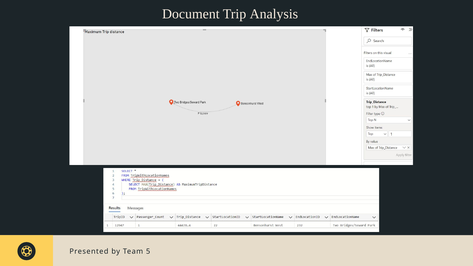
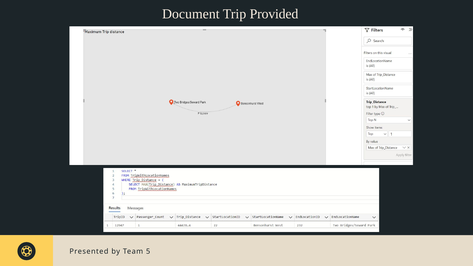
Analysis: Analysis -> Provided
